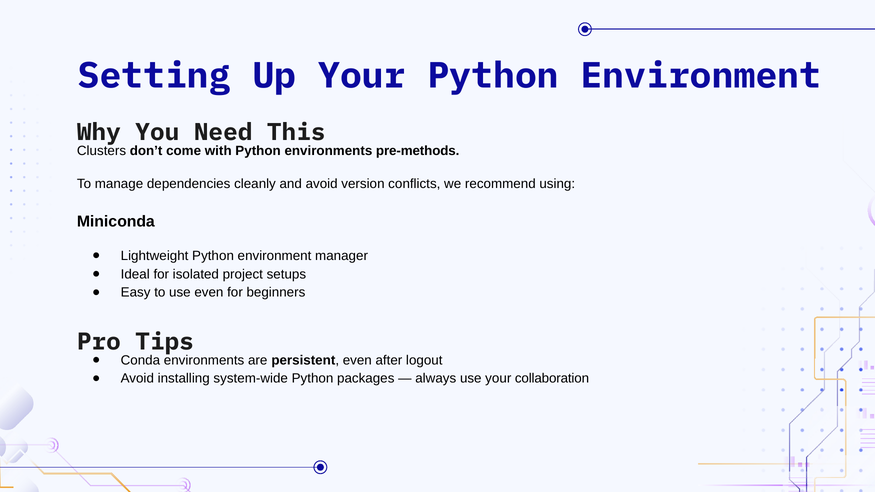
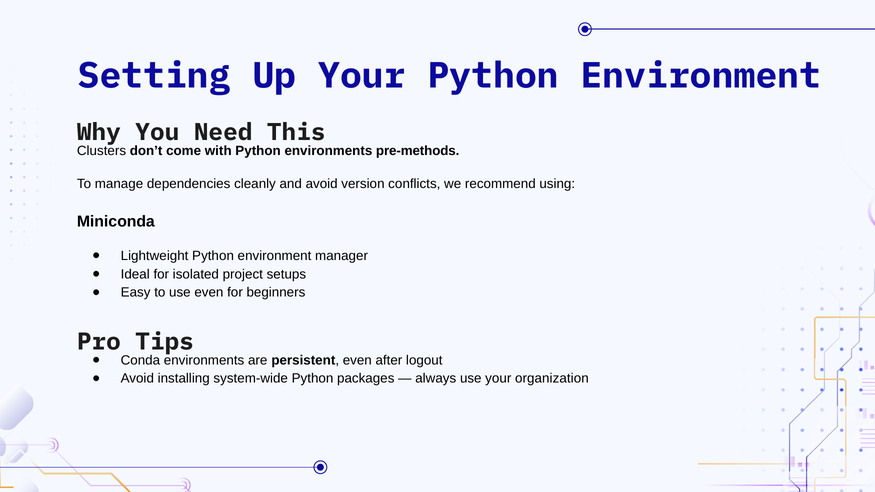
collaboration: collaboration -> organization
